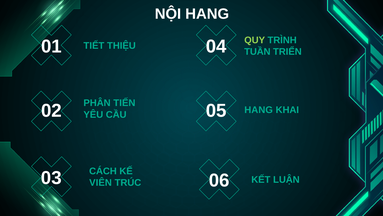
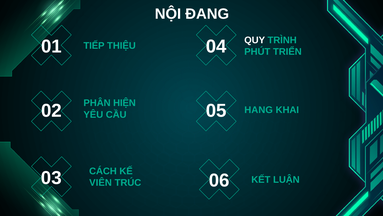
NỘI HANG: HANG -> ĐANG
TIẾT: TIẾT -> TIẾP
QUY colour: light green -> white
TUẦN: TUẦN -> PHÚT
TIẾN: TIẾN -> HIỆN
